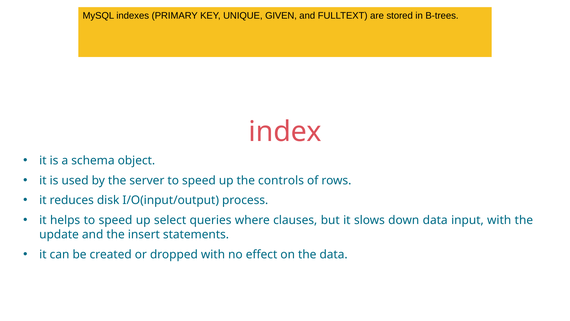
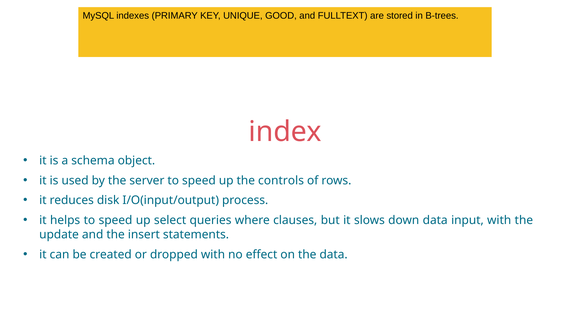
GIVEN: GIVEN -> GOOD
